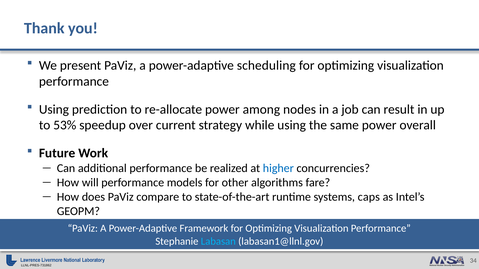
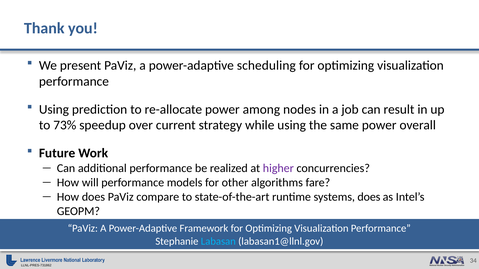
53%: 53% -> 73%
higher colour: blue -> purple
systems caps: caps -> does
